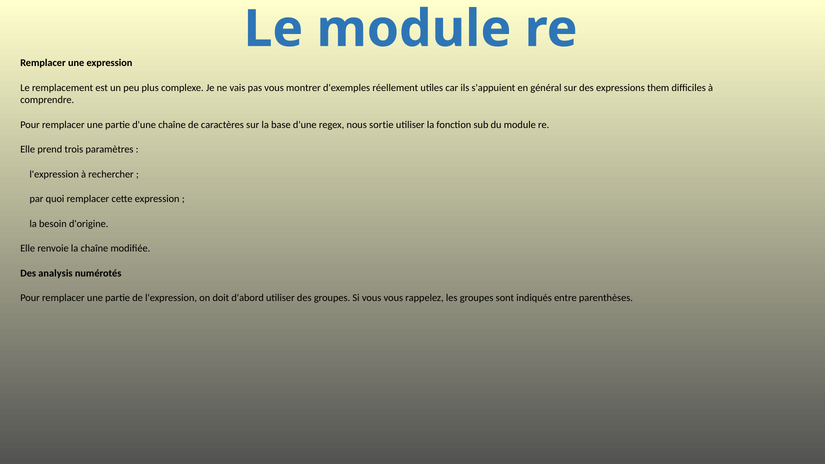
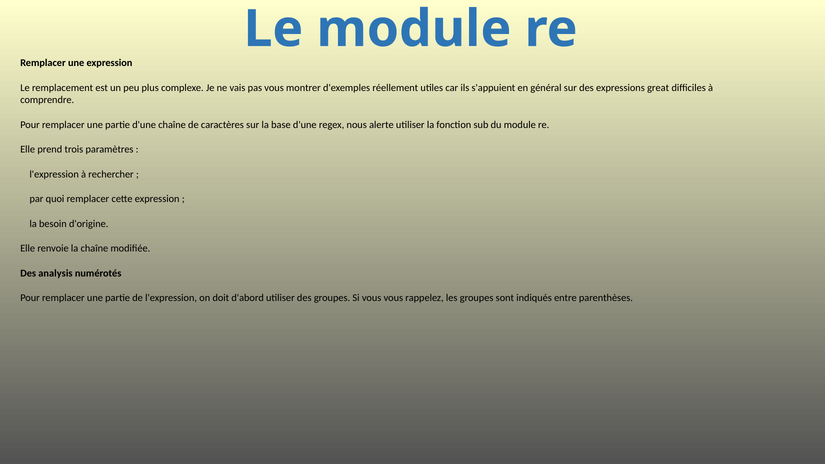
them: them -> great
sortie: sortie -> alerte
